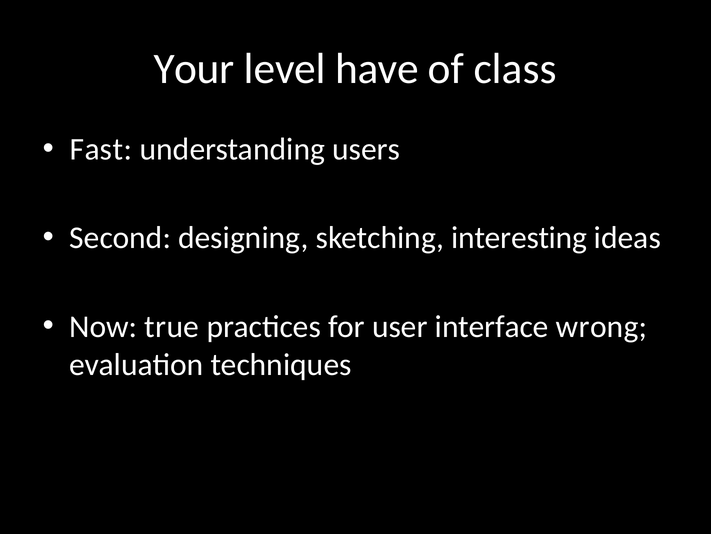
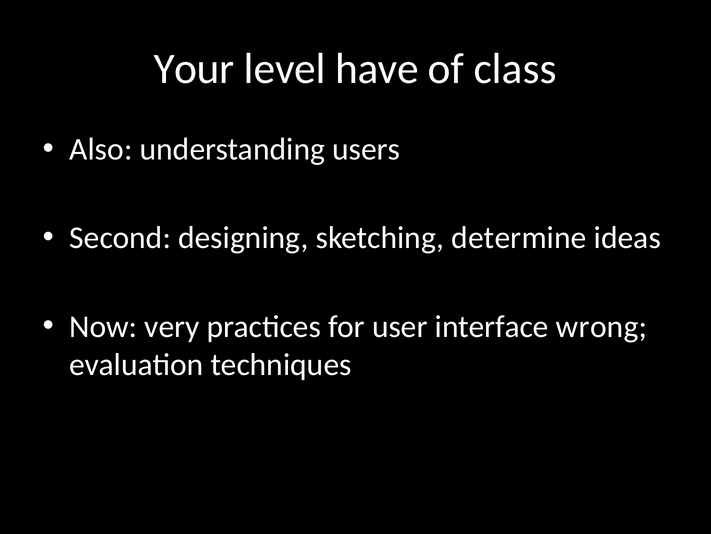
Fast: Fast -> Also
interesting: interesting -> determine
true: true -> very
